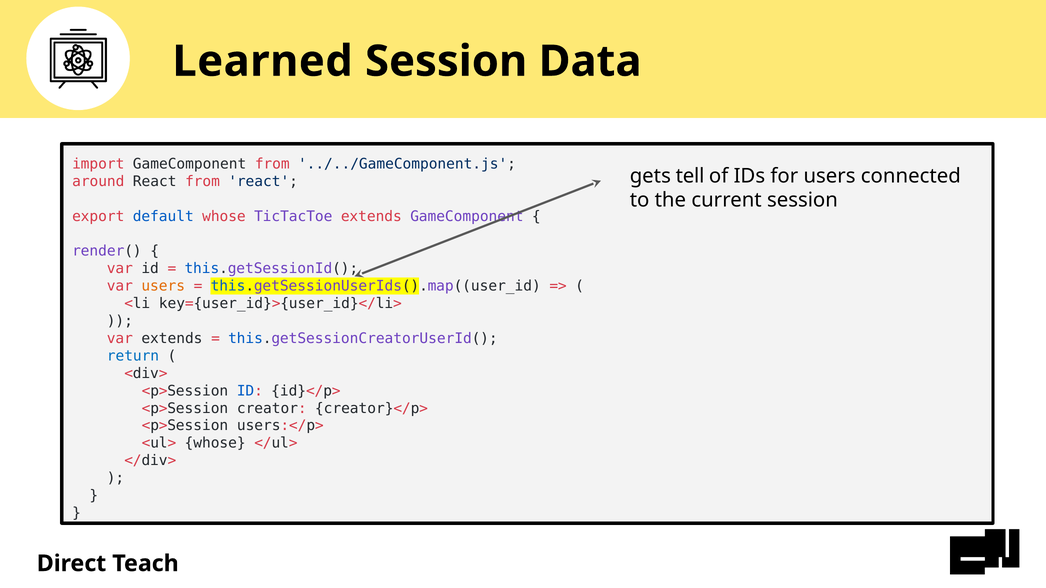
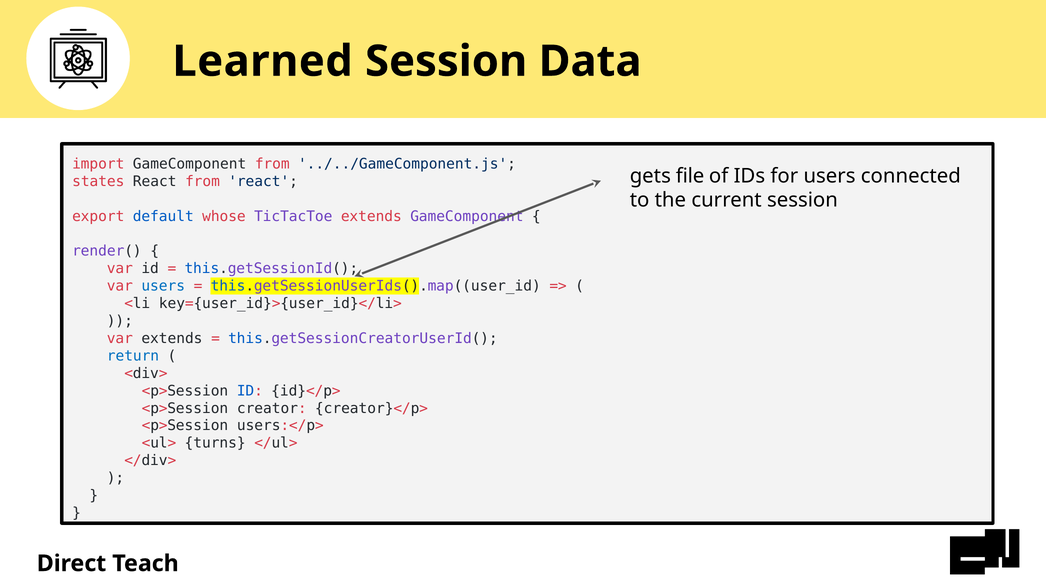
tell: tell -> file
around: around -> states
users at (163, 286) colour: orange -> blue
<ul> whose: whose -> turns
